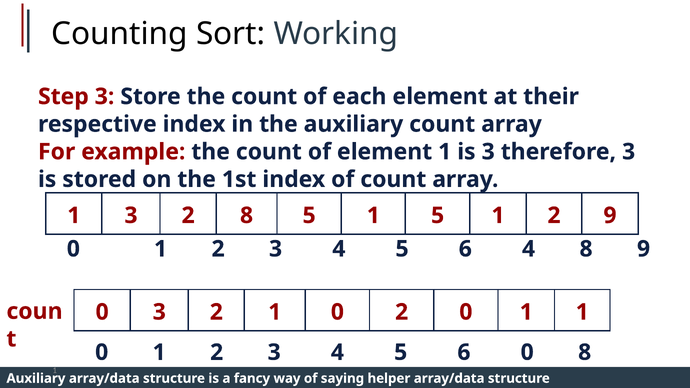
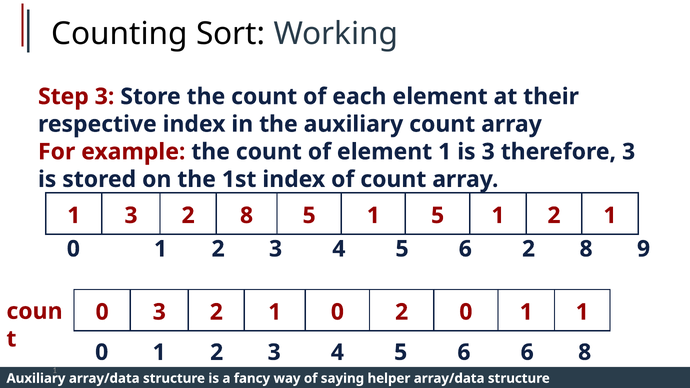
1 2 9: 9 -> 1
6 4: 4 -> 2
6 0: 0 -> 6
